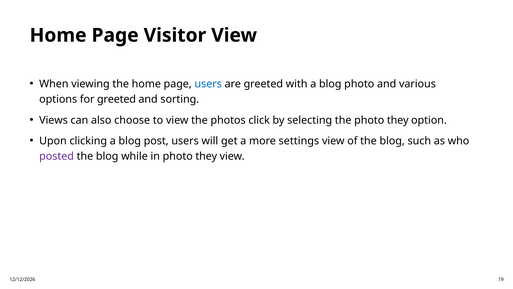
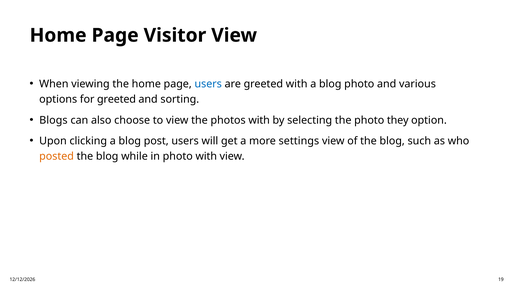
Views: Views -> Blogs
photos click: click -> with
posted colour: purple -> orange
in photo they: they -> with
